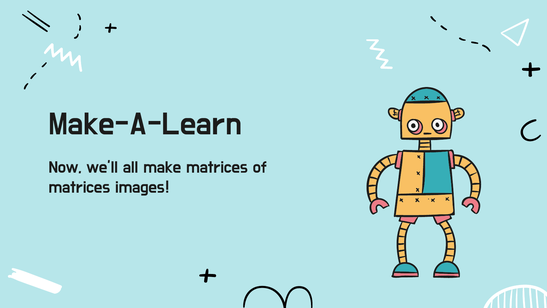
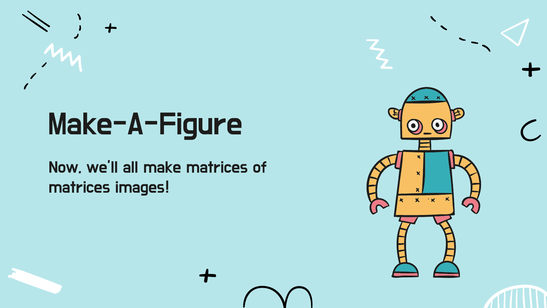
Make-A-Learn: Make-A-Learn -> Make-A-Figure
